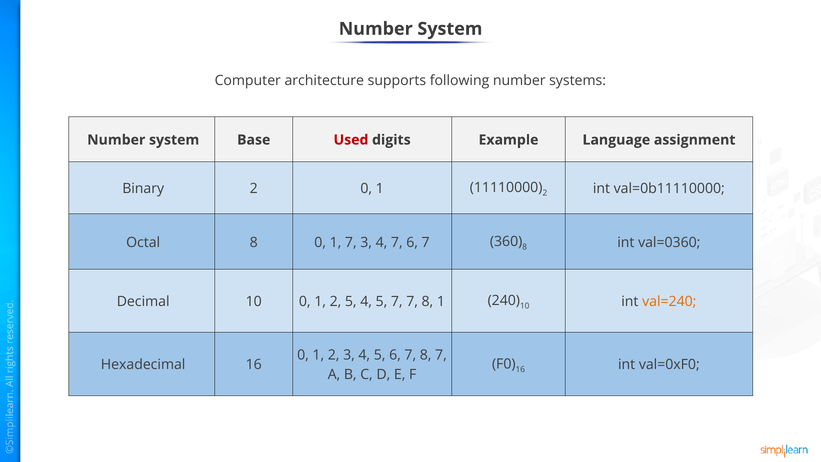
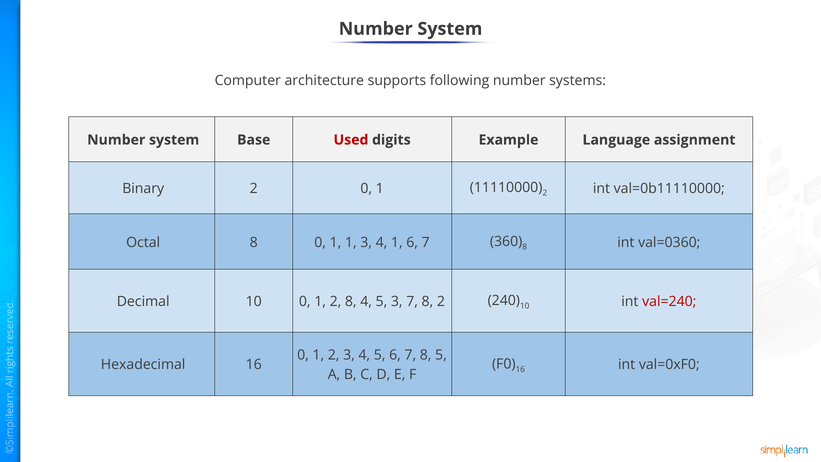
1 7: 7 -> 1
4 7: 7 -> 1
2 5: 5 -> 8
5 7: 7 -> 3
8 1: 1 -> 2
val=240 colour: orange -> red
8 7: 7 -> 5
